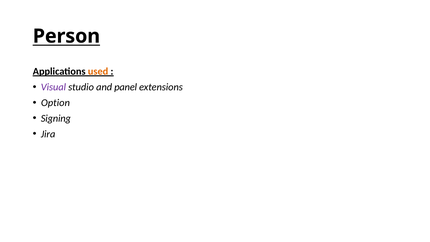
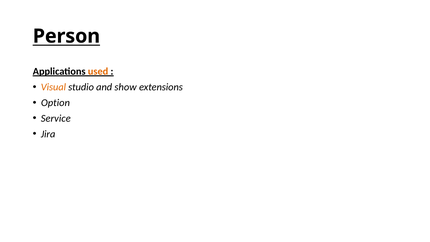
Visual colour: purple -> orange
panel: panel -> show
Signing: Signing -> Service
